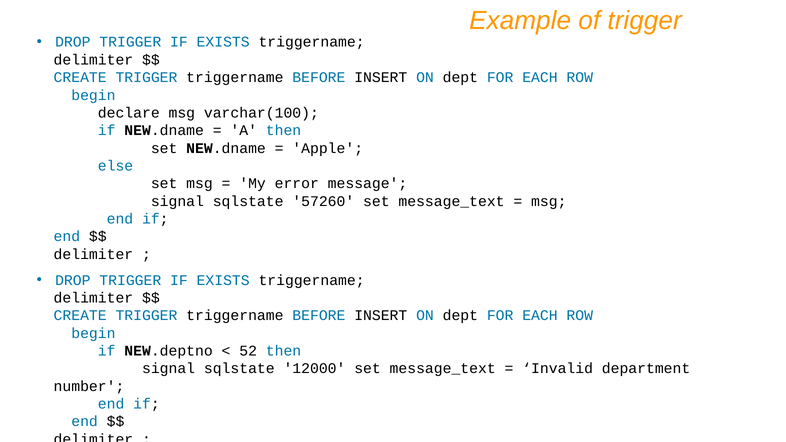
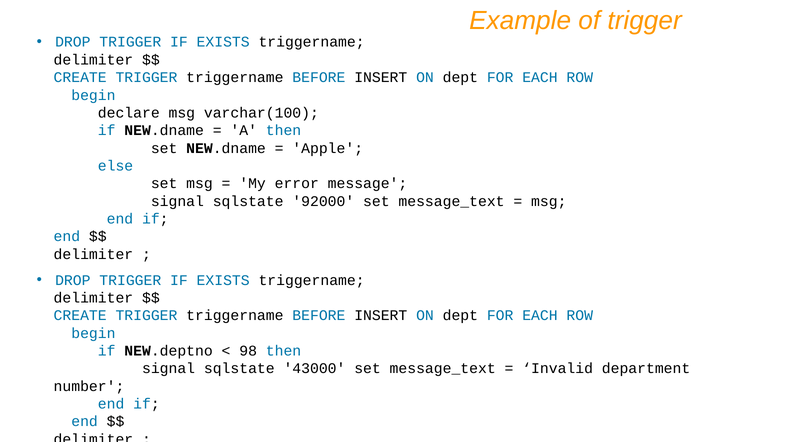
57260: 57260 -> 92000
52: 52 -> 98
12000: 12000 -> 43000
